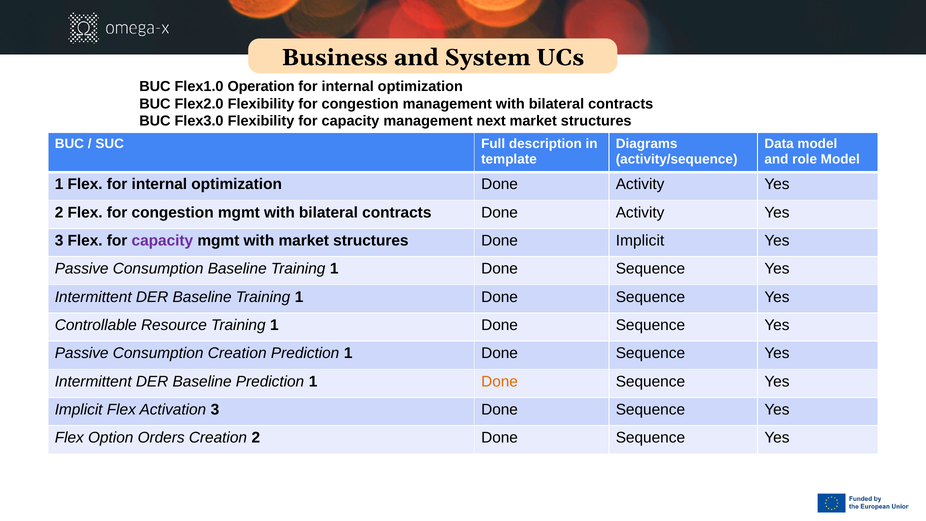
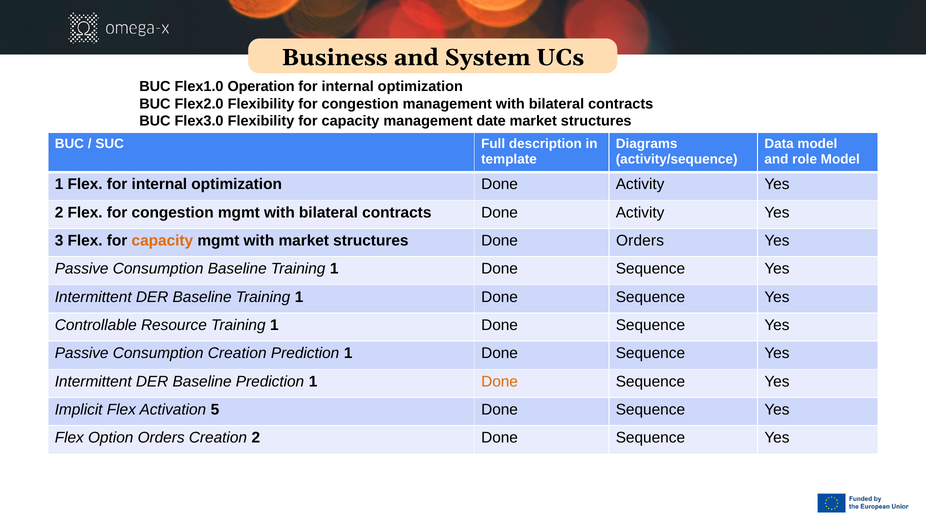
next: next -> date
capacity at (162, 241) colour: purple -> orange
Done Implicit: Implicit -> Orders
Activation 3: 3 -> 5
